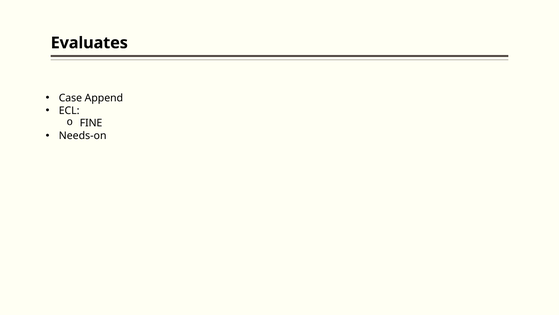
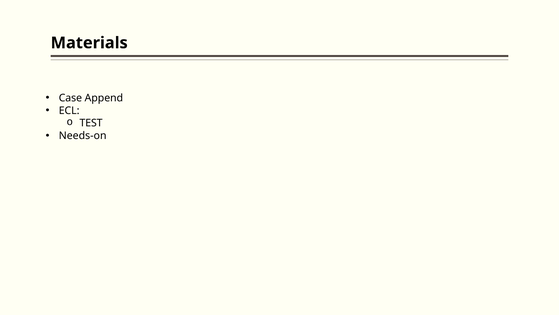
Evaluates: Evaluates -> Materials
FINE: FINE -> TEST
